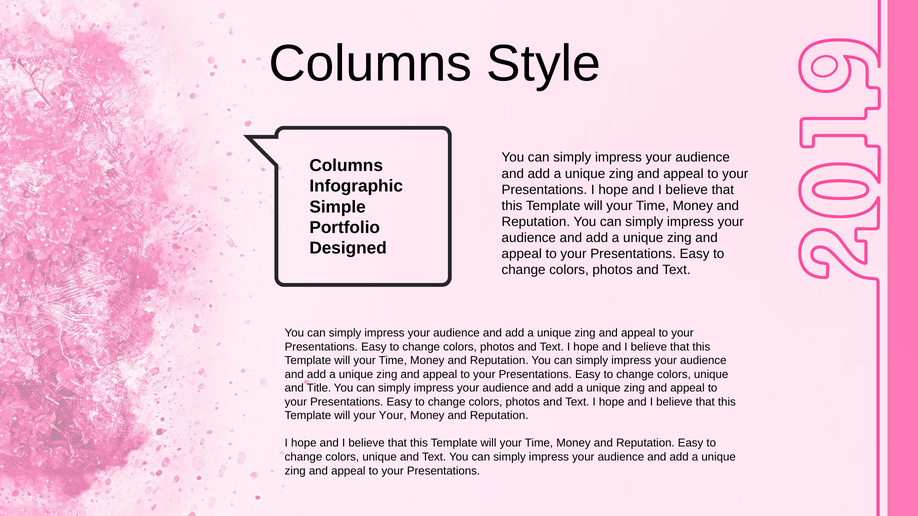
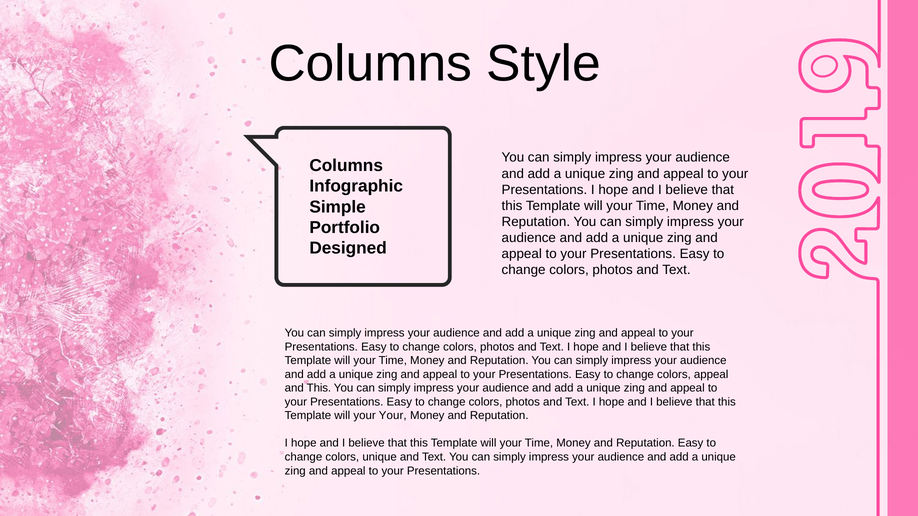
unique at (711, 375): unique -> appeal
and Title: Title -> This
